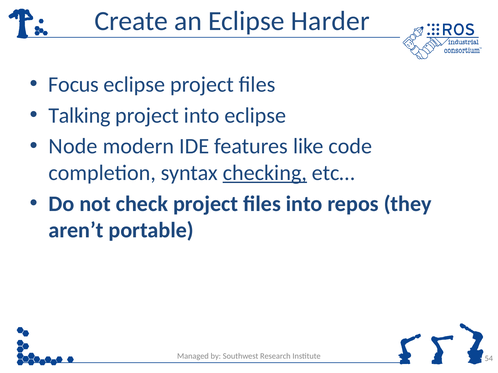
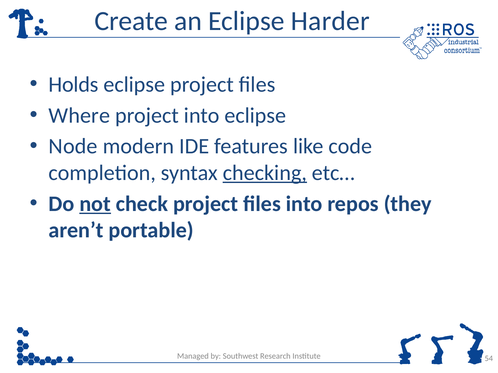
Focus: Focus -> Holds
Talking: Talking -> Where
not underline: none -> present
